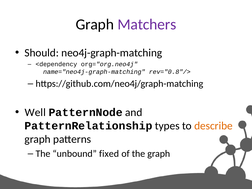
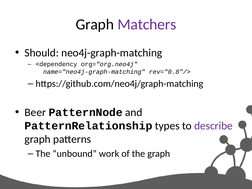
Well: Well -> Beer
describe colour: orange -> purple
fixed: fixed -> work
